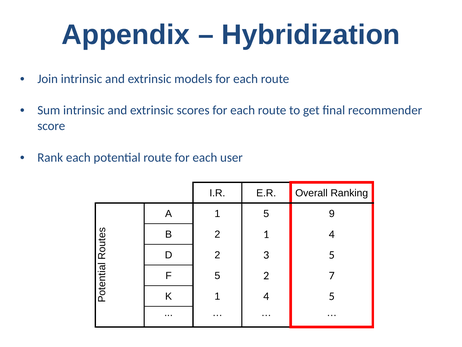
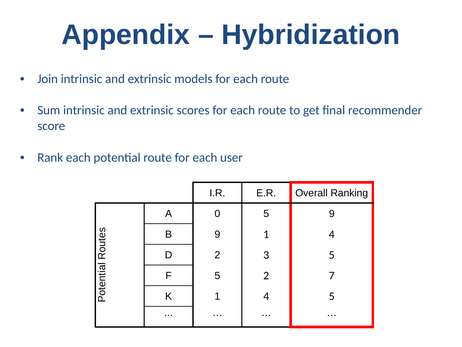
A 1: 1 -> 0
B 2: 2 -> 9
